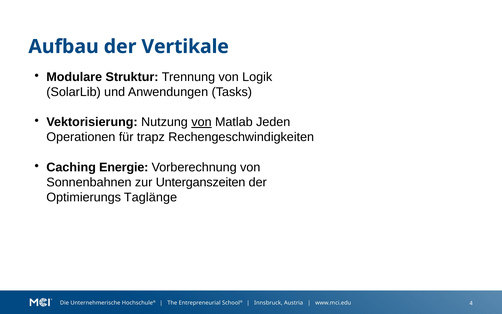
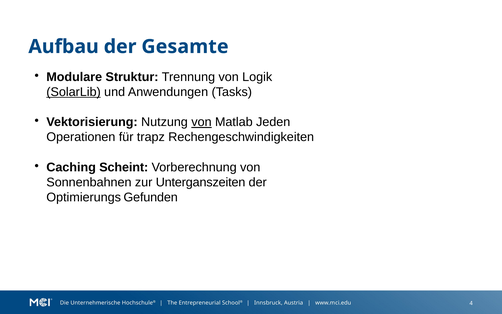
Vertikale: Vertikale -> Gesamte
SolarLib underline: none -> present
Energie: Energie -> Scheint
Taglänge: Taglänge -> Gefunden
